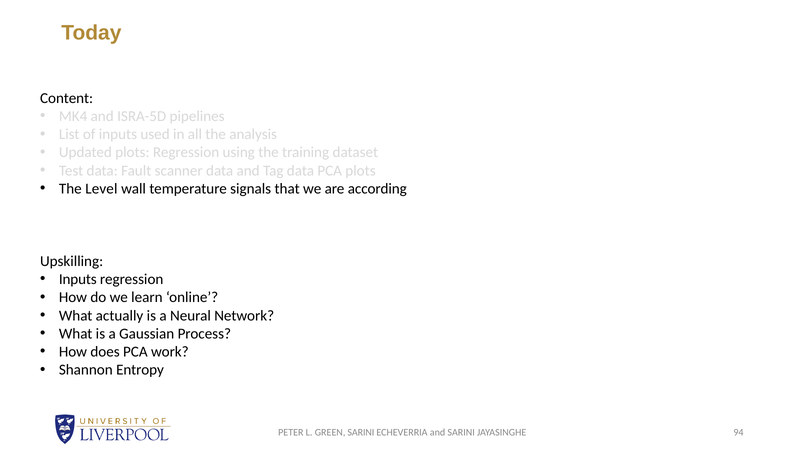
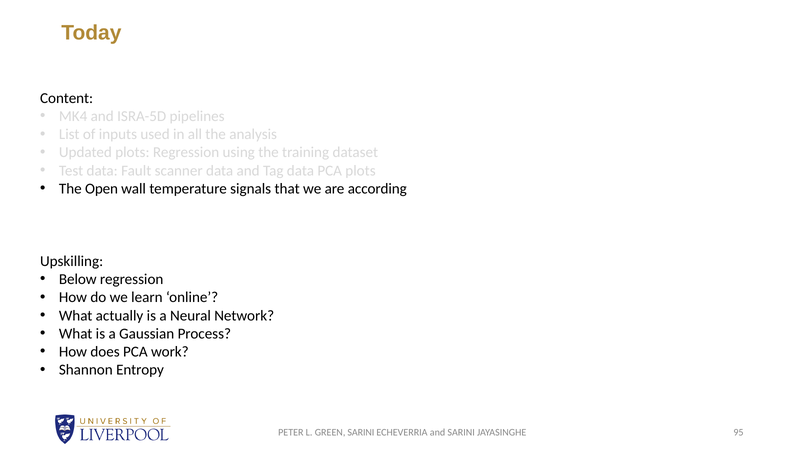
Level: Level -> Open
Inputs at (78, 279): Inputs -> Below
94: 94 -> 95
